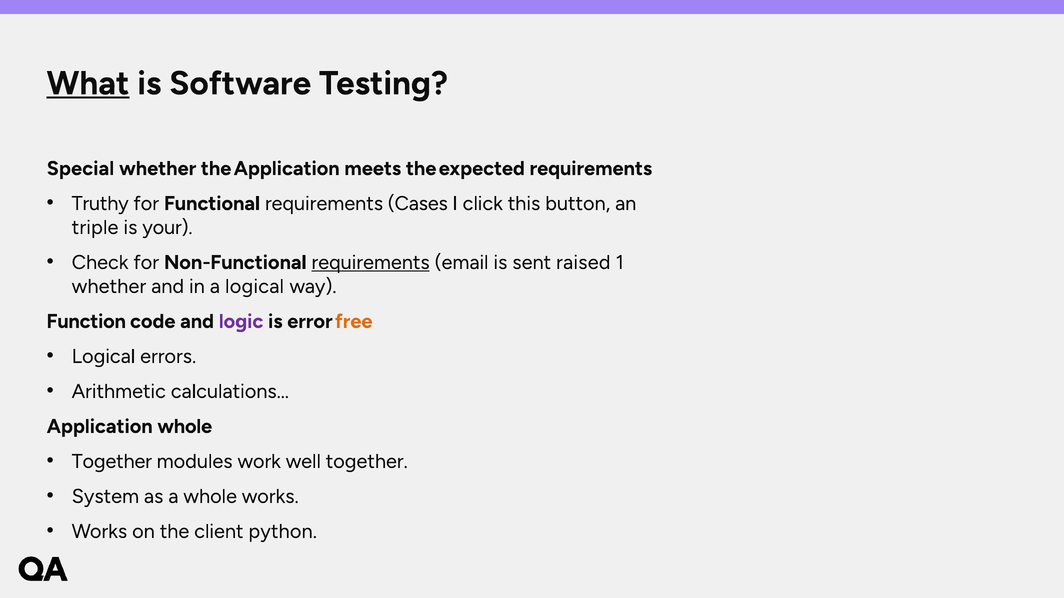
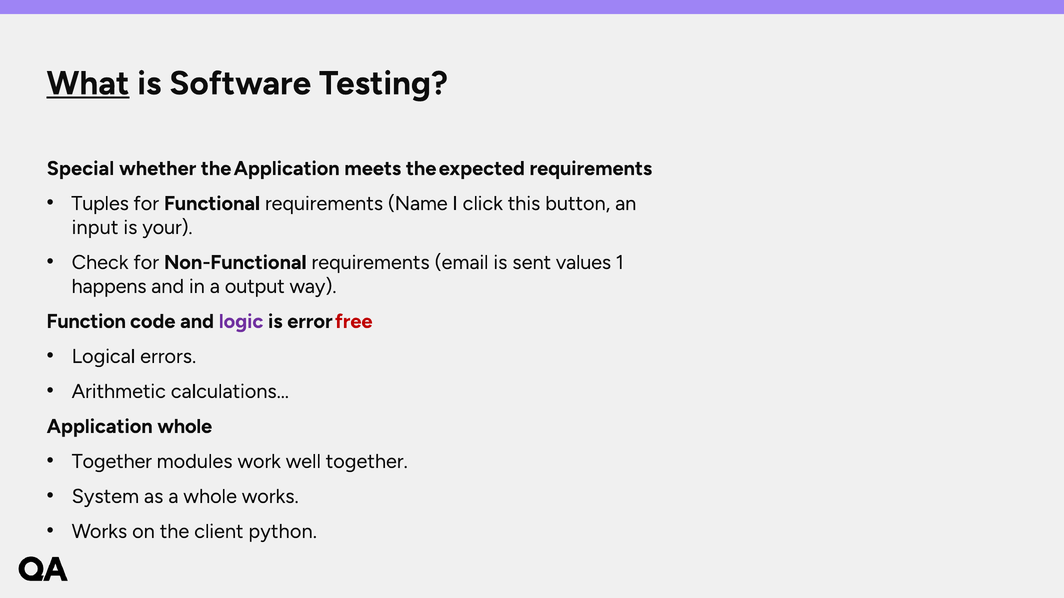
Truthy: Truthy -> Tuples
Cases: Cases -> Name
triple: triple -> input
requirements at (371, 263) underline: present -> none
raised: raised -> values
whether at (109, 287): whether -> happens
a logical: logical -> output
free colour: orange -> red
